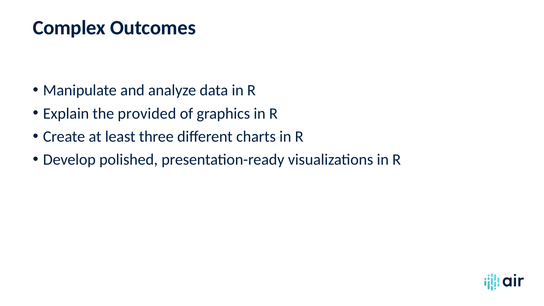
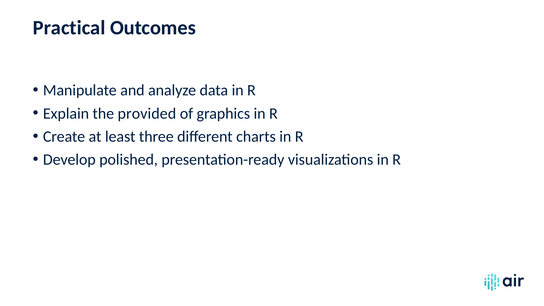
Complex: Complex -> Practical
